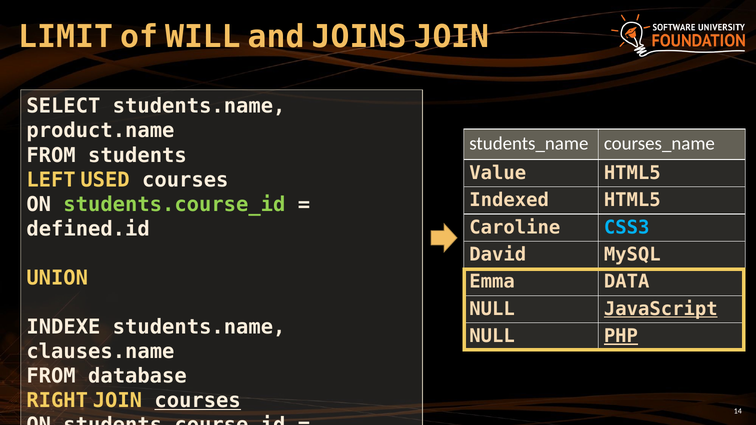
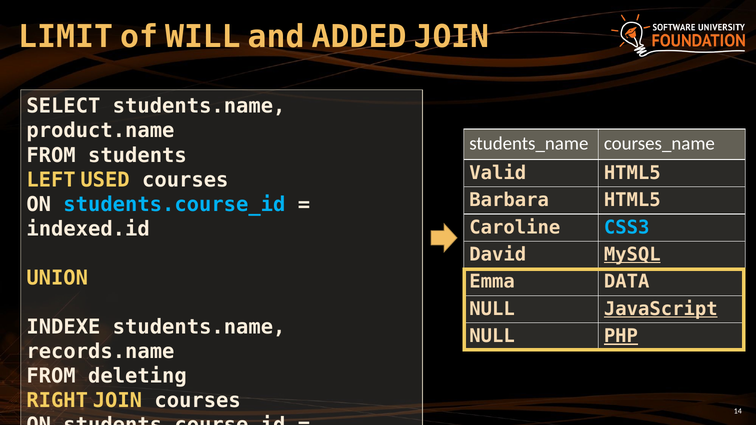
JOINS: JOINS -> ADDED
Value: Value -> Valid
Indexed: Indexed -> Barbara
students.course_id at (174, 205) colour: light green -> light blue
defined.id: defined.id -> indexed.id
MySQL underline: none -> present
clauses.name: clauses.name -> records.name
database: database -> deleting
courses at (198, 401) underline: present -> none
